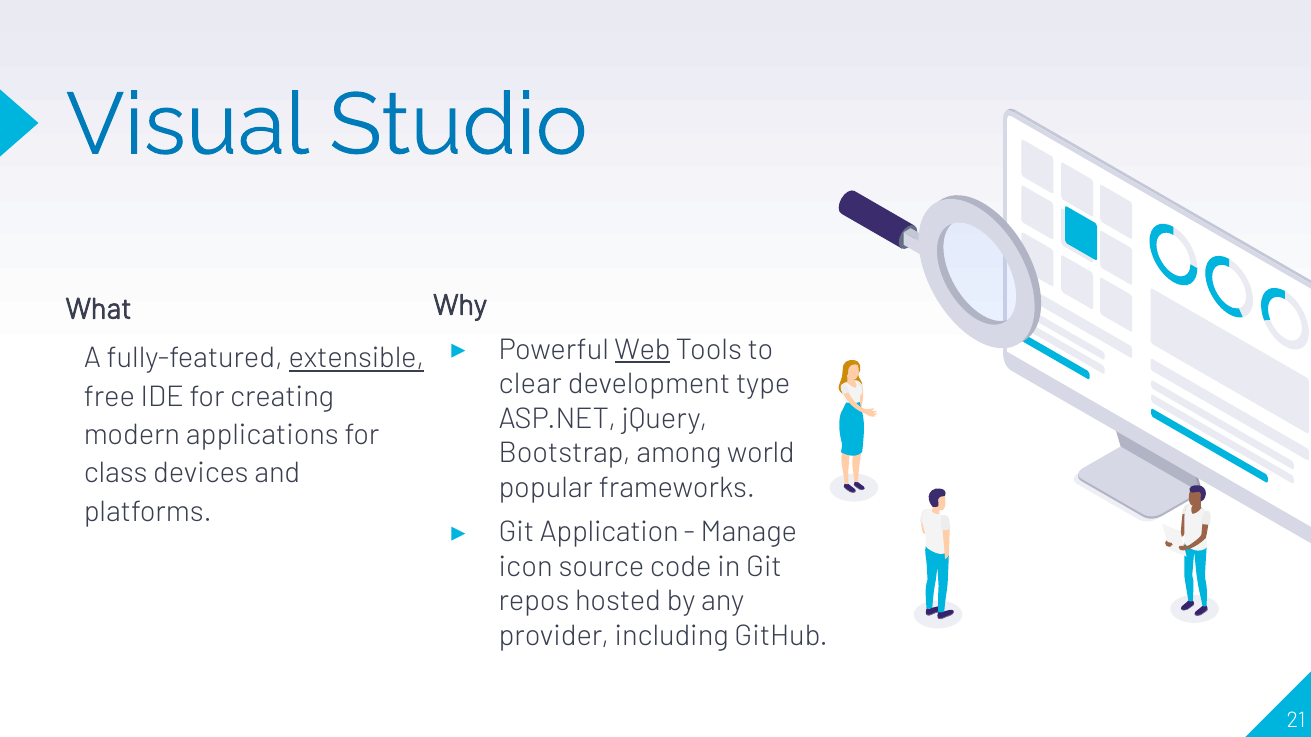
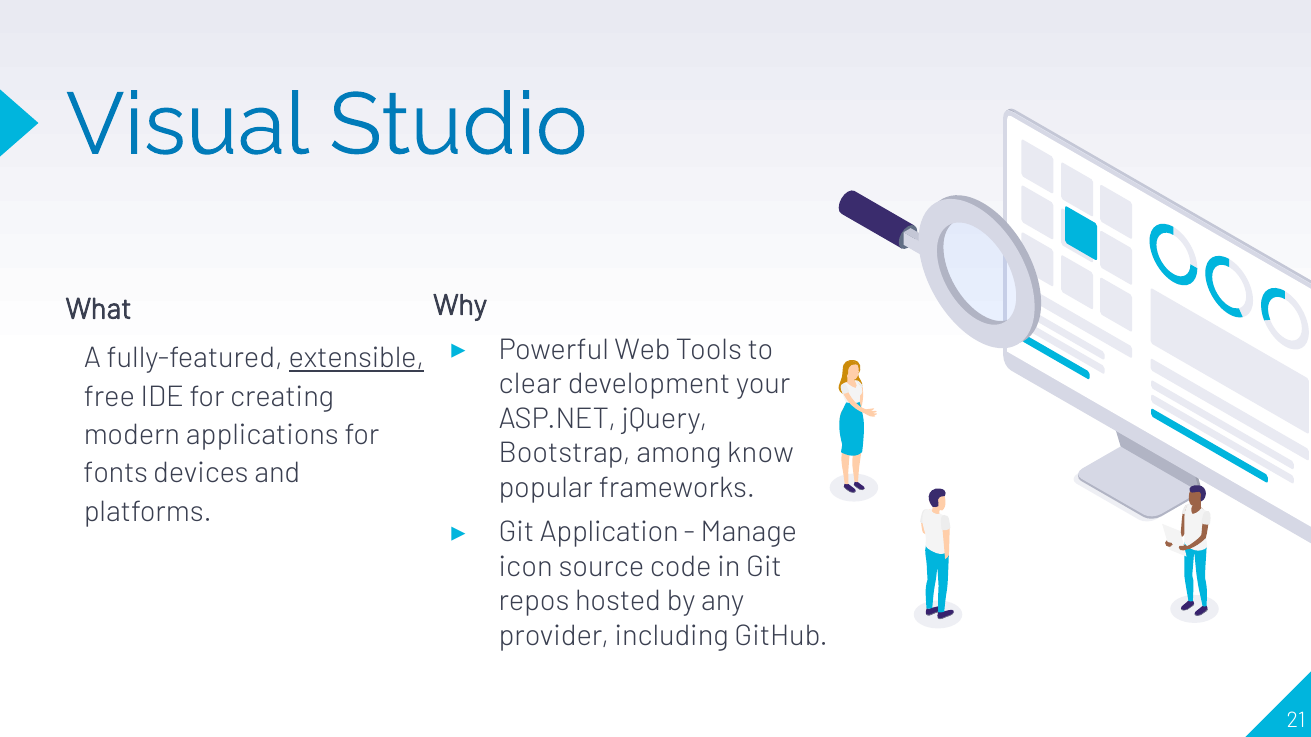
Web underline: present -> none
type: type -> your
world: world -> know
class: class -> fonts
